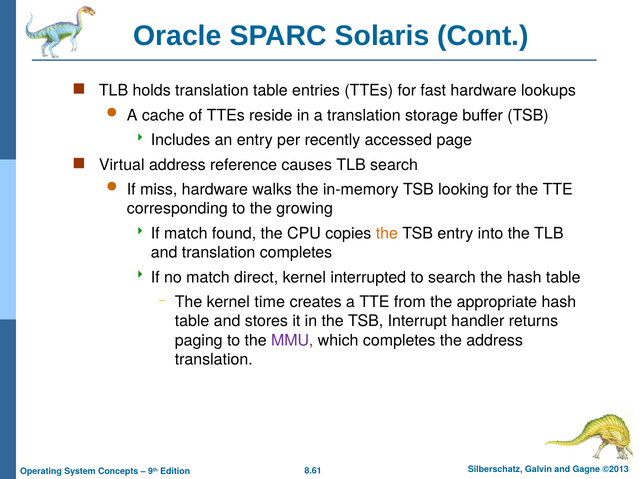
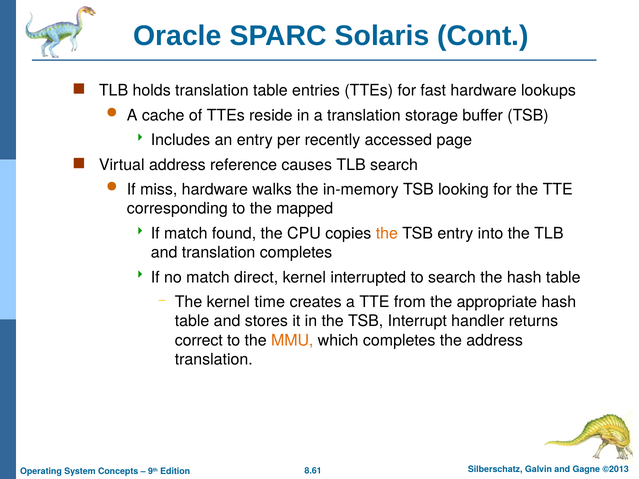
growing: growing -> mapped
paging: paging -> correct
MMU colour: purple -> orange
